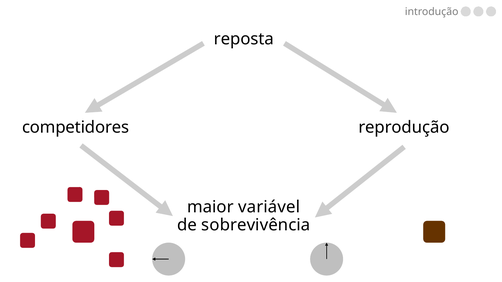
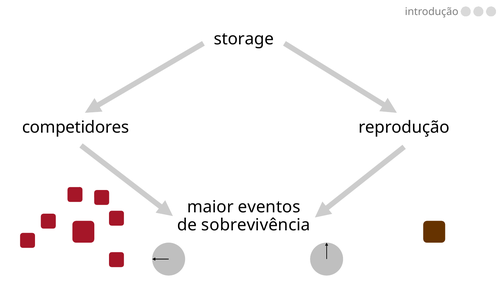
reposta: reposta -> storage
variável: variável -> eventos
